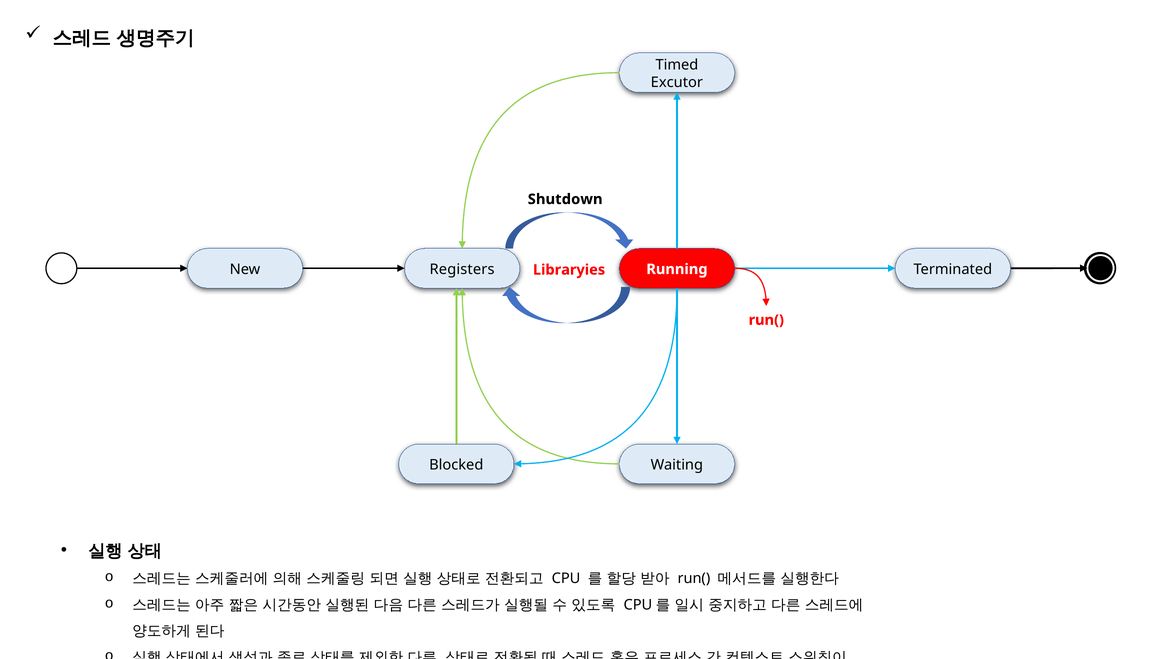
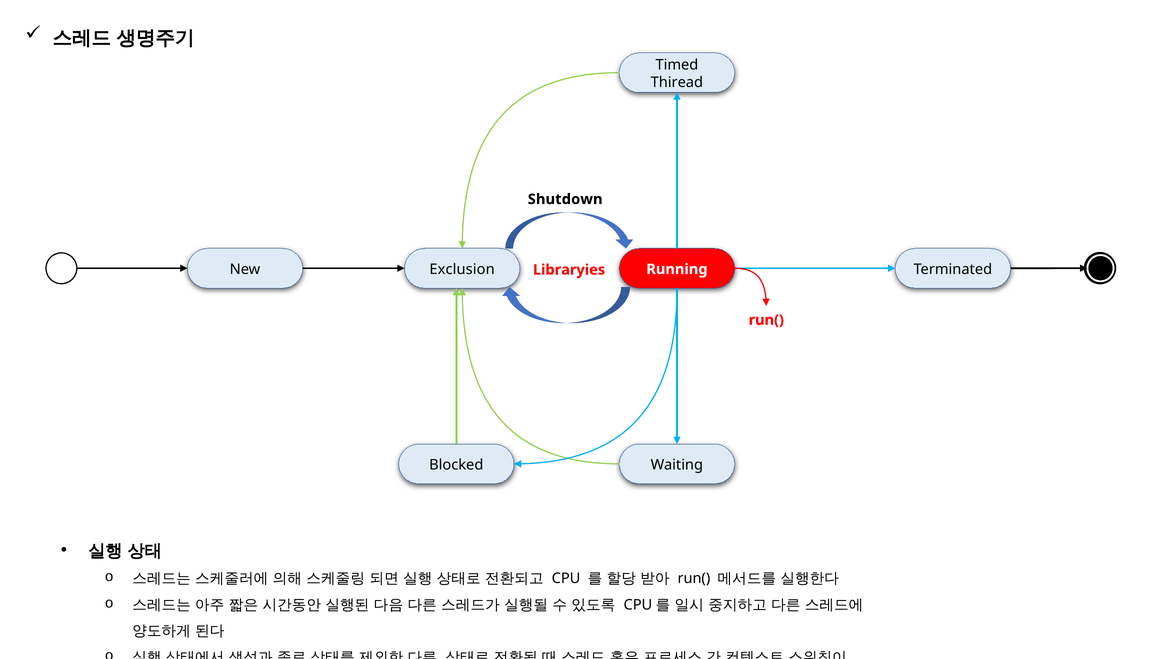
Excutor: Excutor -> Thiread
Registers: Registers -> Exclusion
